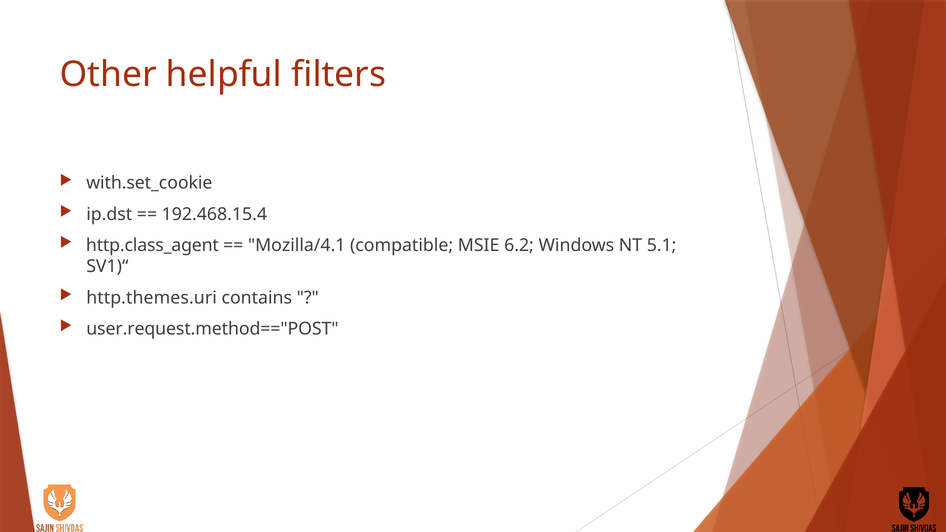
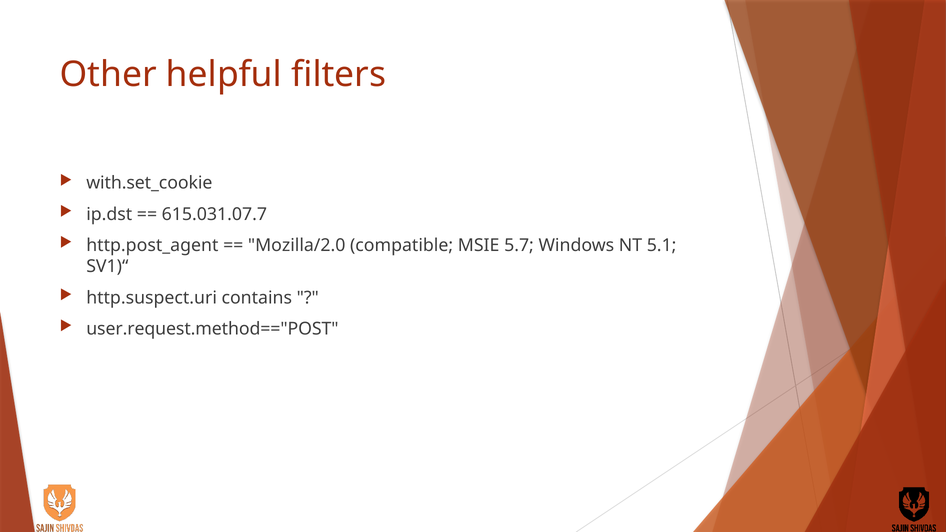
192.468.15.4: 192.468.15.4 -> 615.031.07.7
http.class_agent: http.class_agent -> http.post_agent
Mozilla/4.1: Mozilla/4.1 -> Mozilla/2.0
6.2: 6.2 -> 5.7
http.themes.uri: http.themes.uri -> http.suspect.uri
